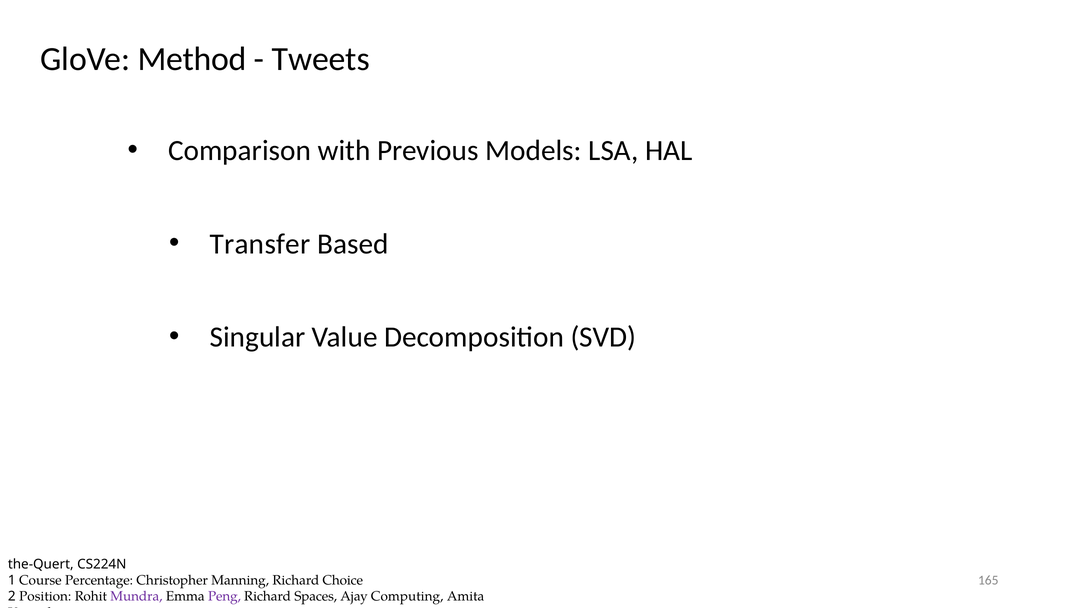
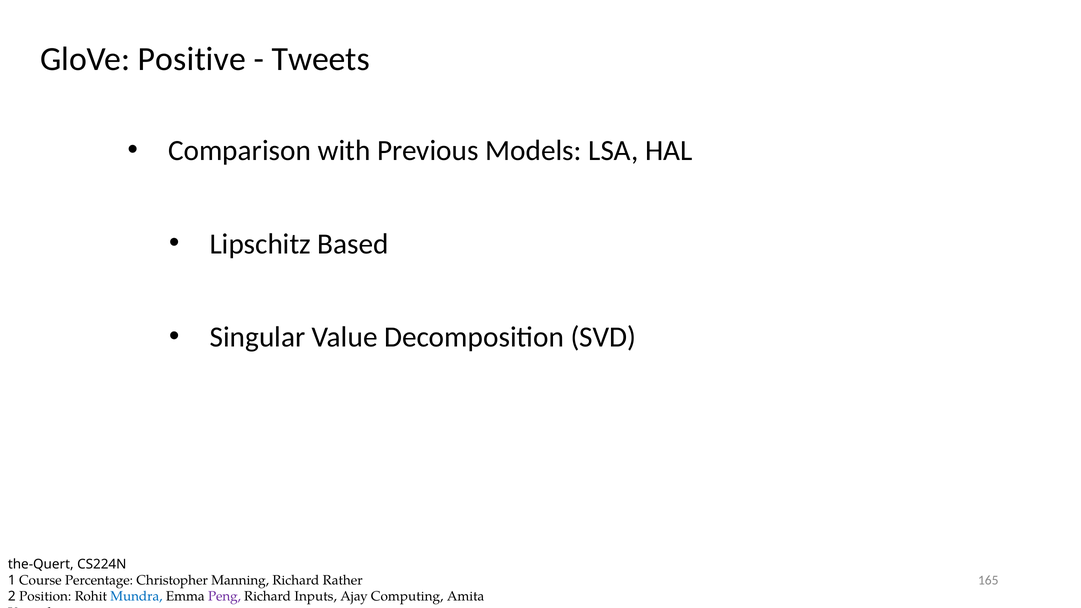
Method: Method -> Positive
Transfer: Transfer -> Lipschitz
Choice: Choice -> Rather
Mundra colour: purple -> blue
Spaces: Spaces -> Inputs
